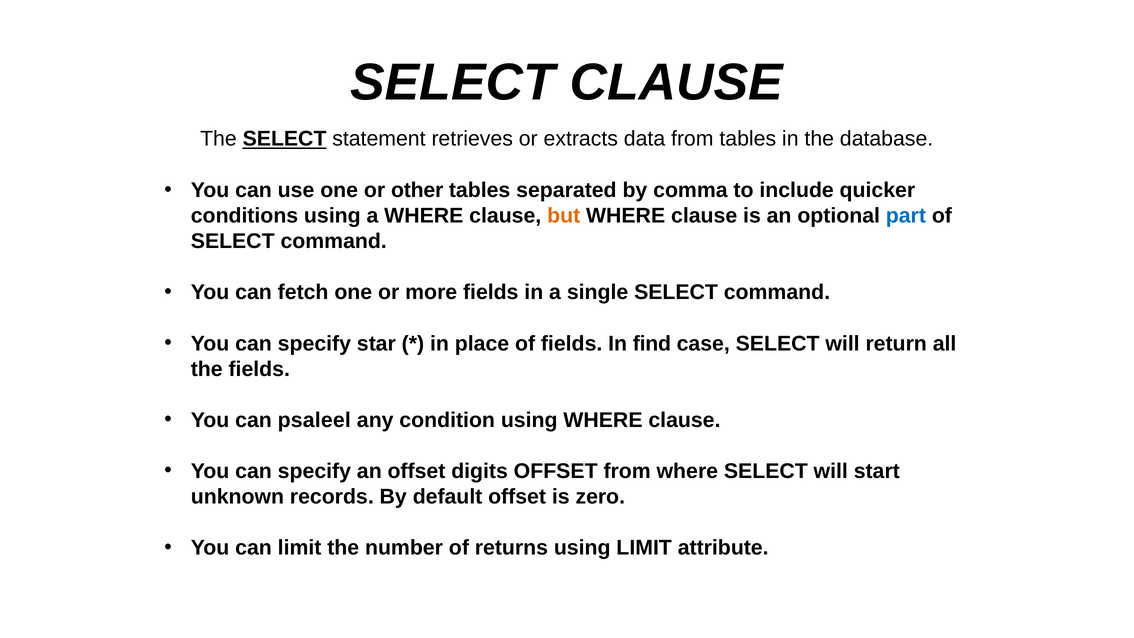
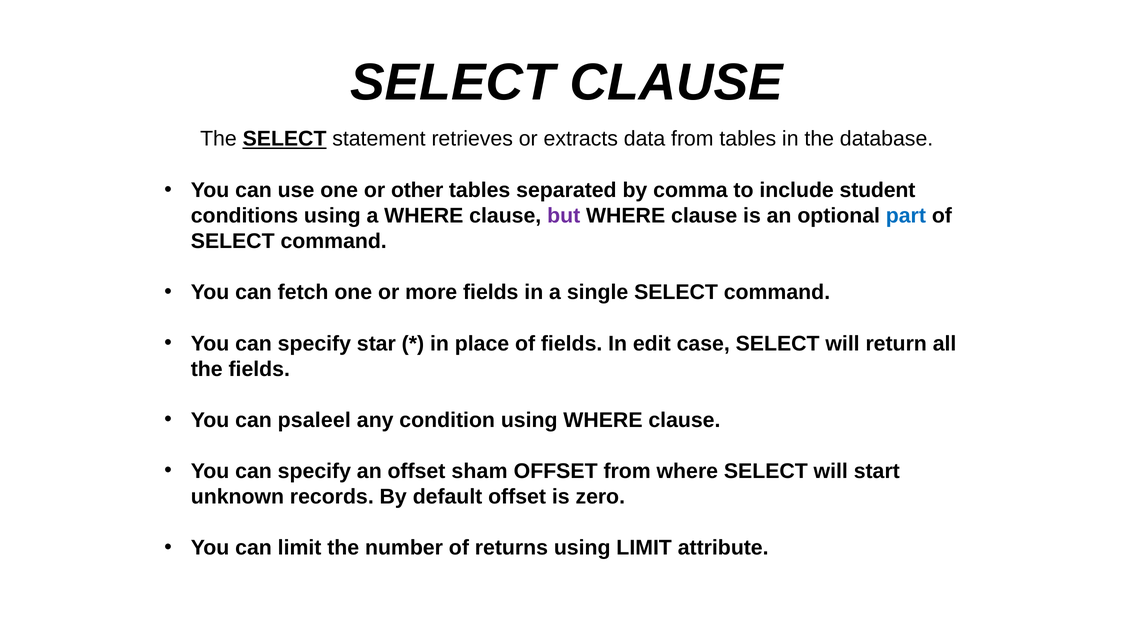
quicker: quicker -> student
but colour: orange -> purple
find: find -> edit
digits: digits -> sham
